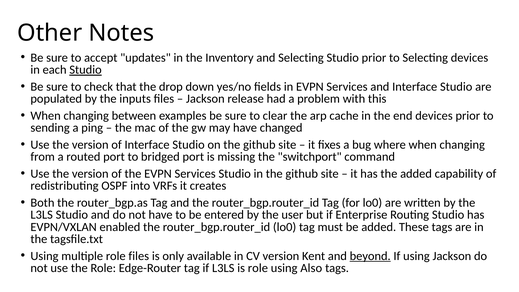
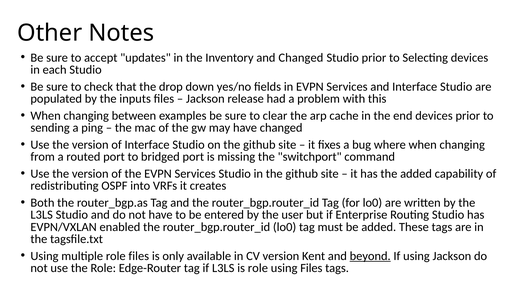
and Selecting: Selecting -> Changed
Studio at (86, 70) underline: present -> none
using Also: Also -> Files
